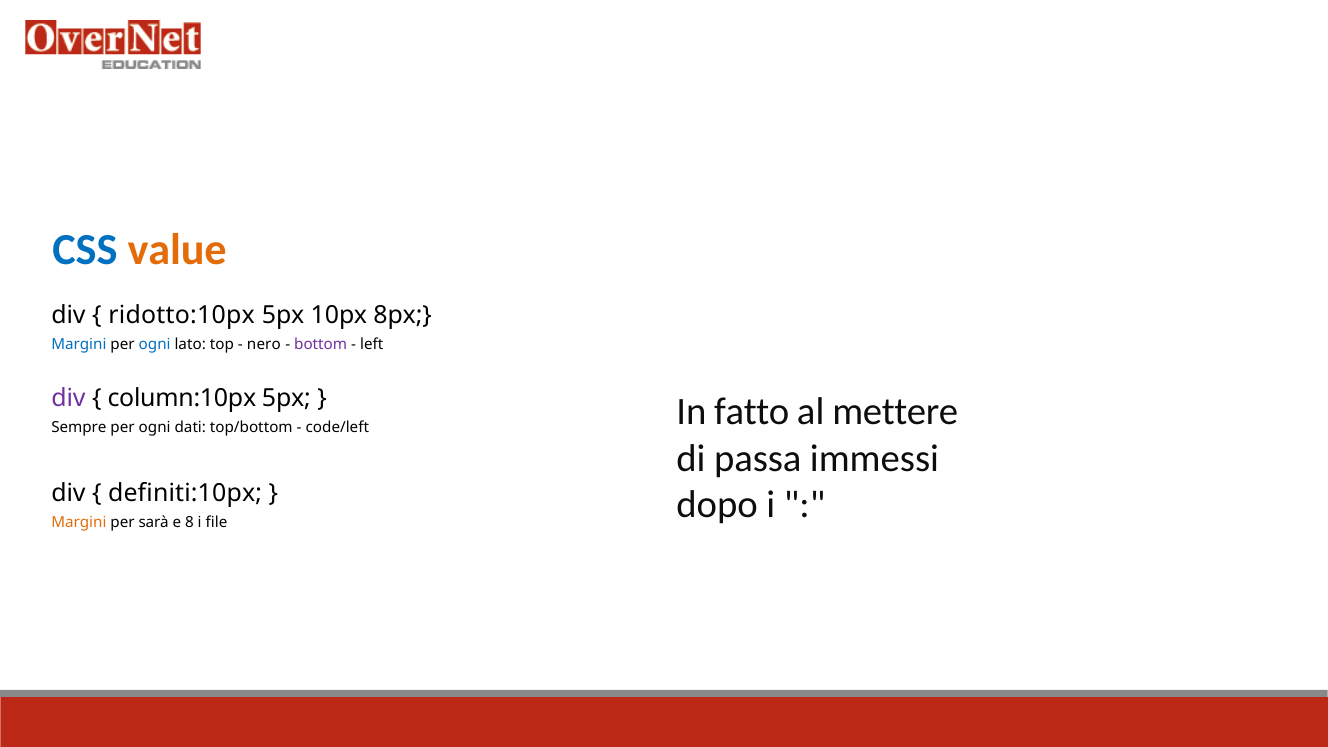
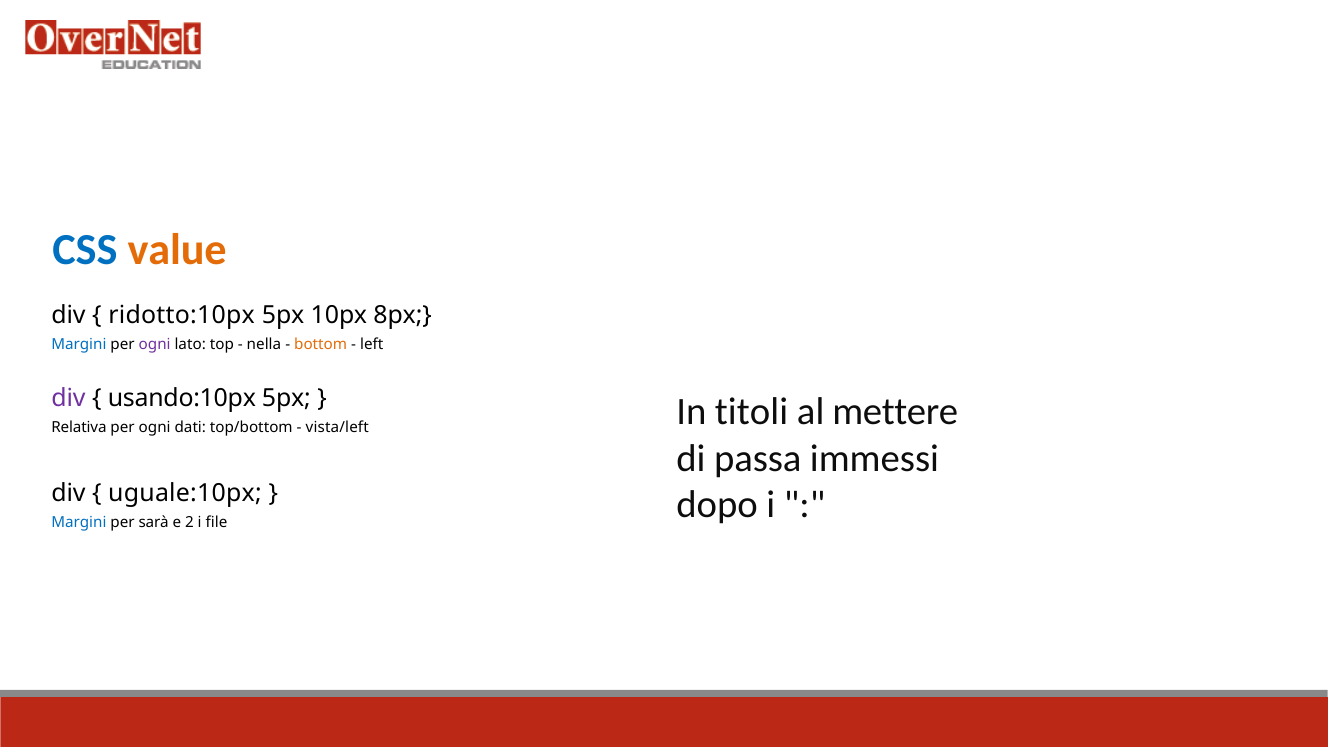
ogni at (155, 344) colour: blue -> purple
nero: nero -> nella
bottom colour: purple -> orange
column:10px: column:10px -> usando:10px
fatto: fatto -> titoli
Sempre: Sempre -> Relativa
code/left: code/left -> vista/left
definiti:10px: definiti:10px -> uguale:10px
Margini at (79, 522) colour: orange -> blue
8: 8 -> 2
